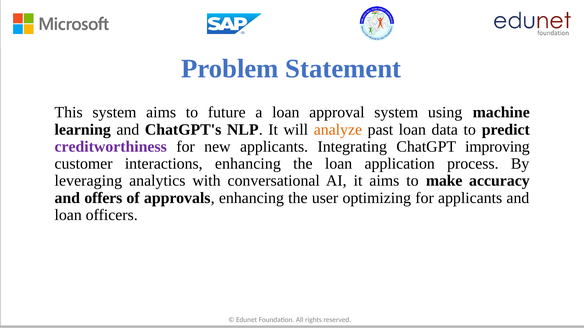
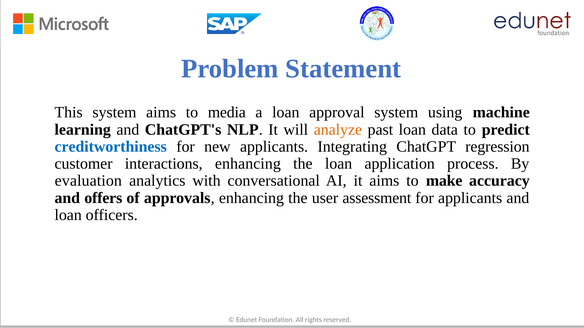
future: future -> media
creditworthiness colour: purple -> blue
improving: improving -> regression
leveraging: leveraging -> evaluation
optimizing: optimizing -> assessment
